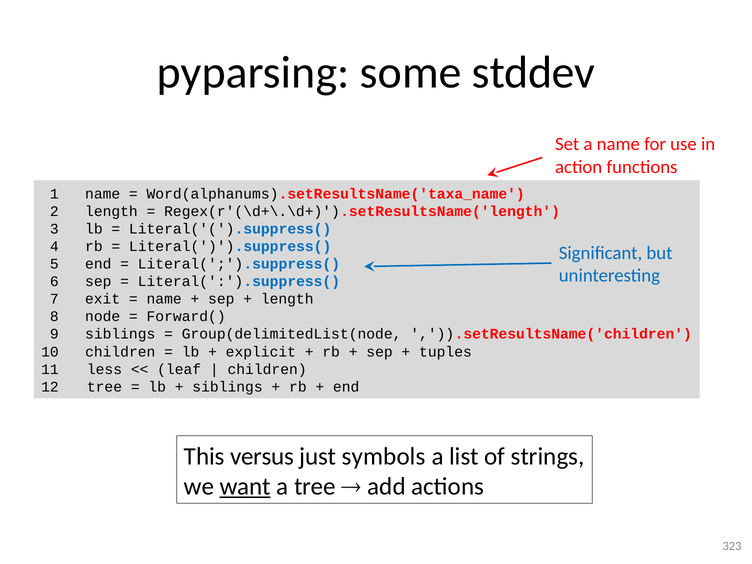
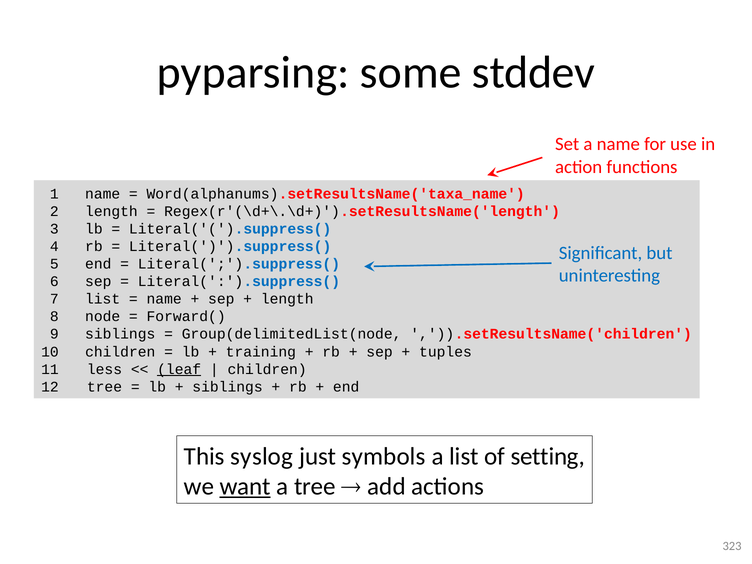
7 exit: exit -> list
explicit: explicit -> training
leaf underline: none -> present
versus: versus -> syslog
strings: strings -> setting
